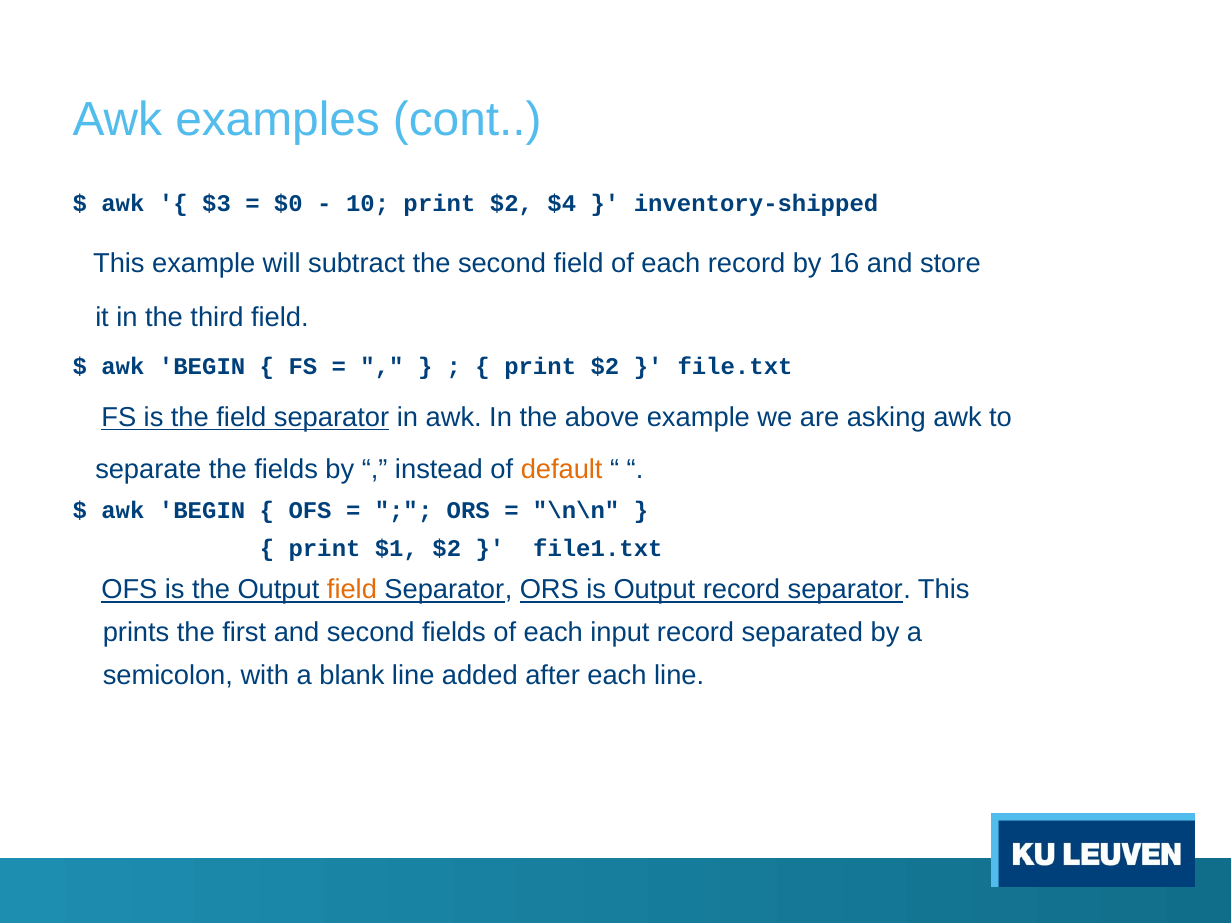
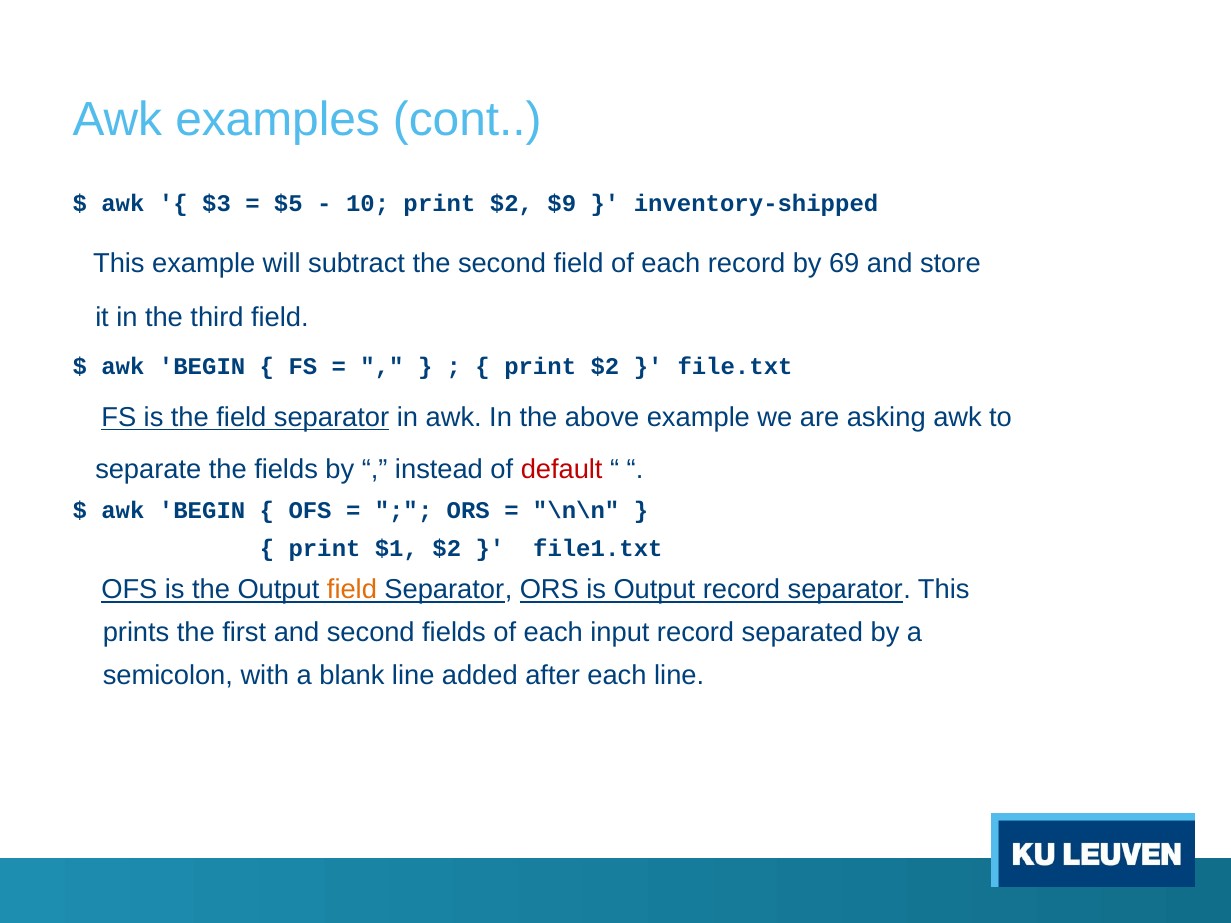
$0: $0 -> $5
$4: $4 -> $9
16: 16 -> 69
default colour: orange -> red
